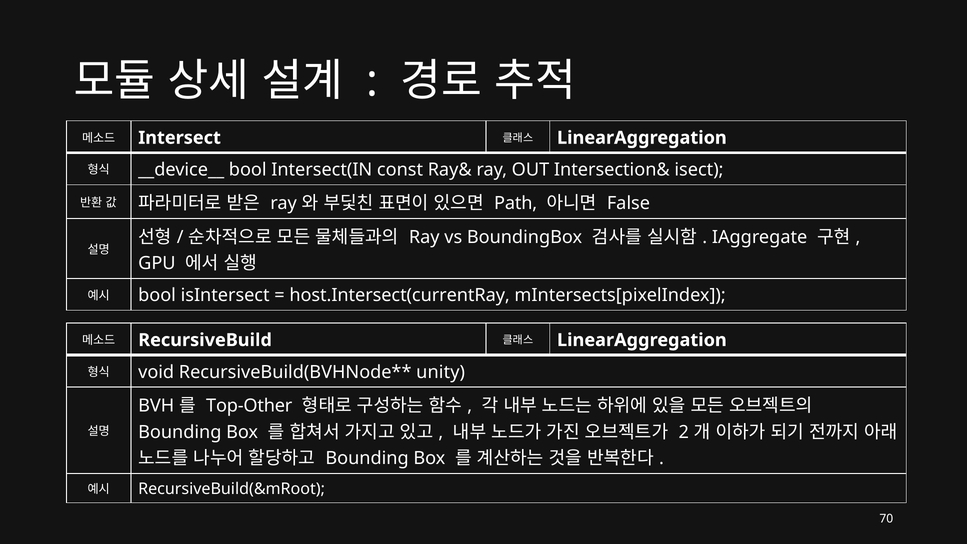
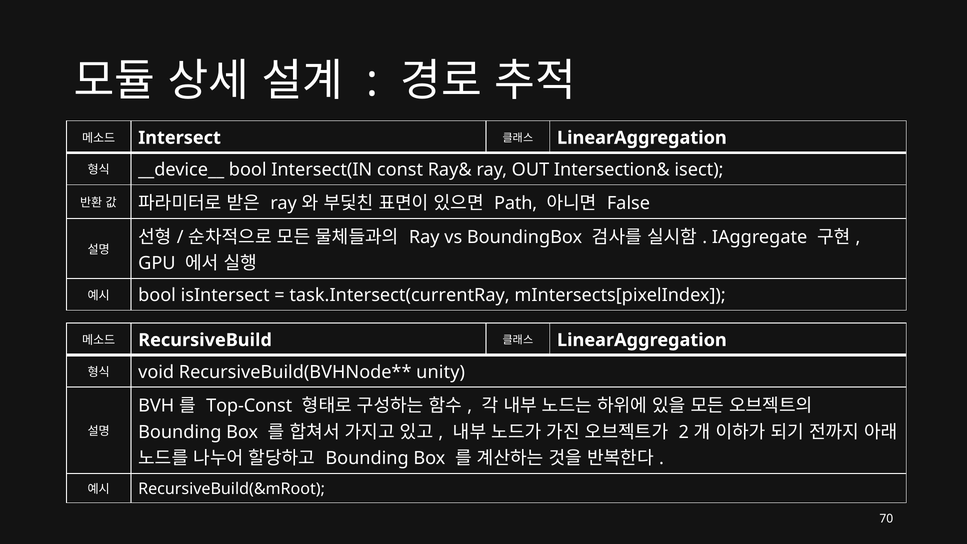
host.Intersect(currentRay: host.Intersect(currentRay -> task.Intersect(currentRay
Top-Other: Top-Other -> Top-Const
